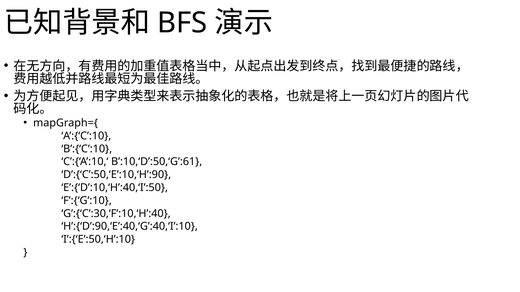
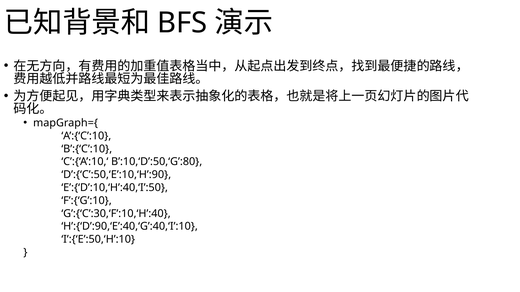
B’:10,‘D’:50,‘G’:61: B’:10,‘D’:50,‘G’:61 -> B’:10,‘D’:50,‘G’:80
